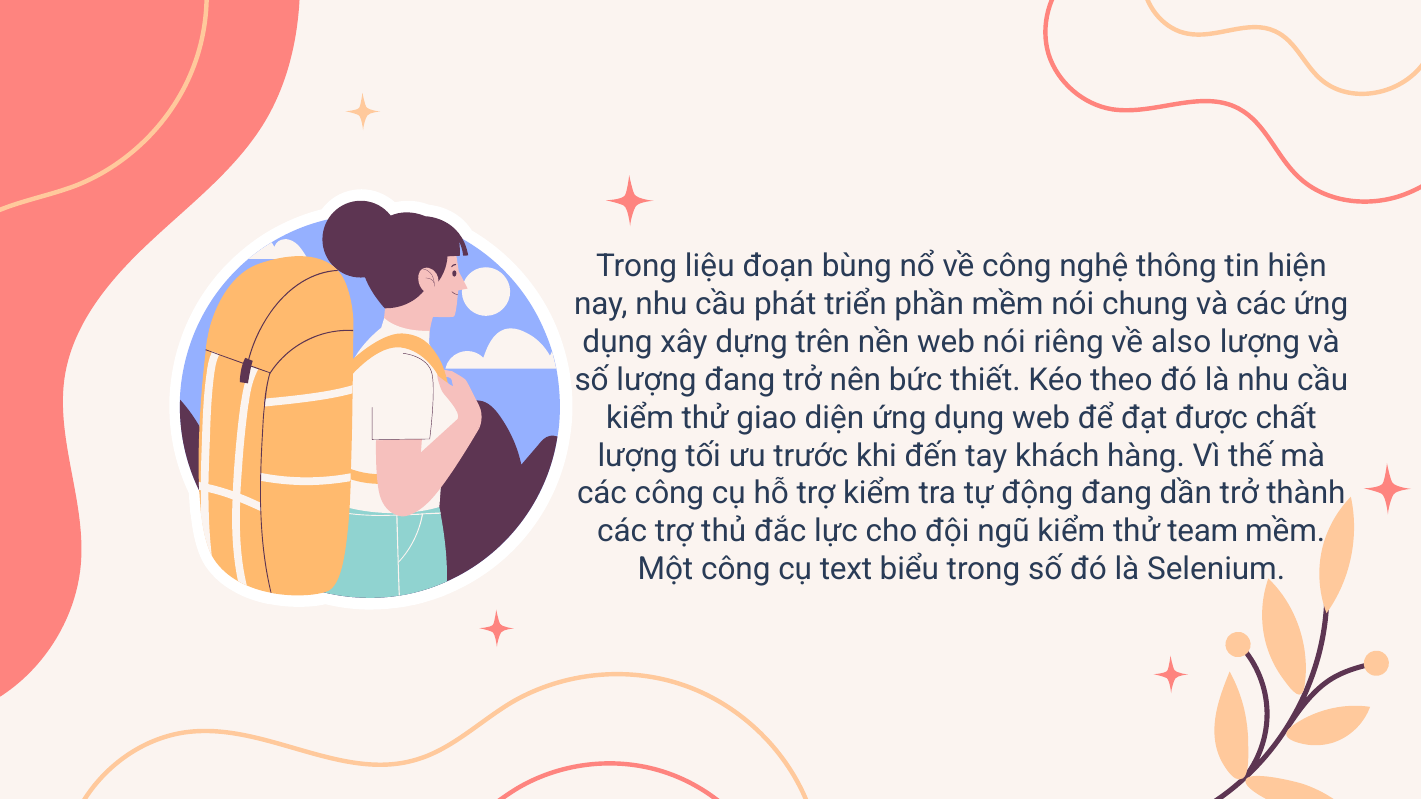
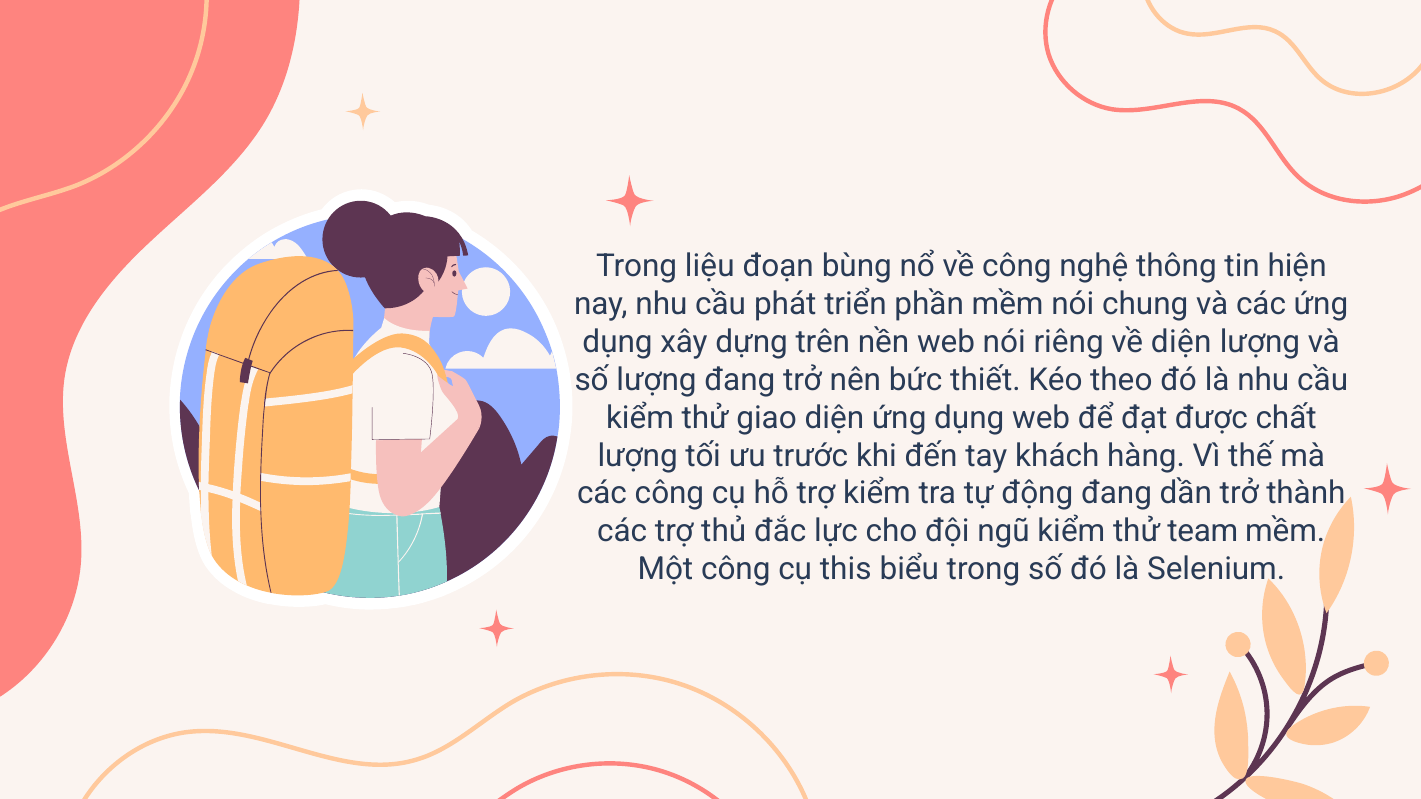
về also: also -> diện
text: text -> this
